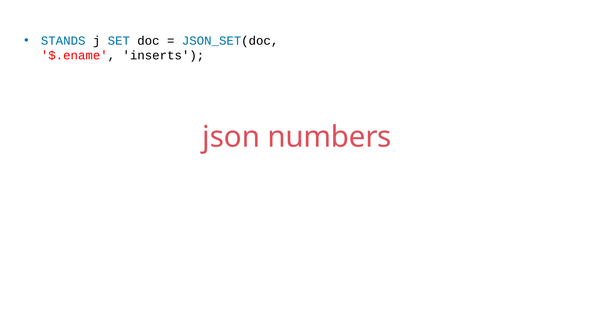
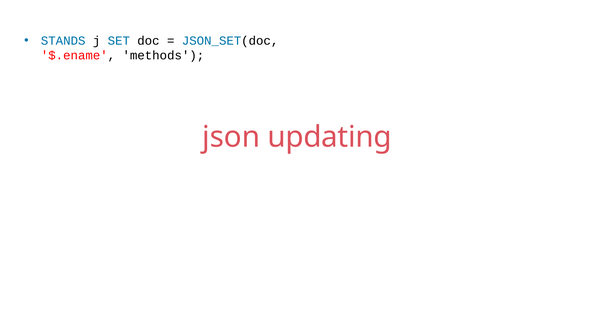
inserts: inserts -> methods
numbers: numbers -> updating
